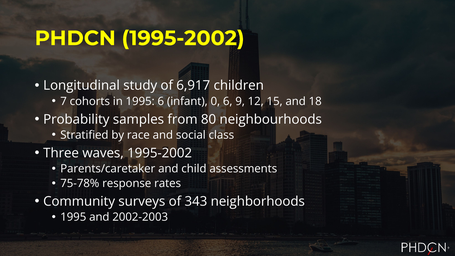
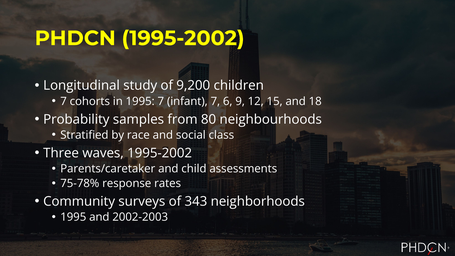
6,917: 6,917 -> 9,200
1995 6: 6 -> 7
infant 0: 0 -> 7
